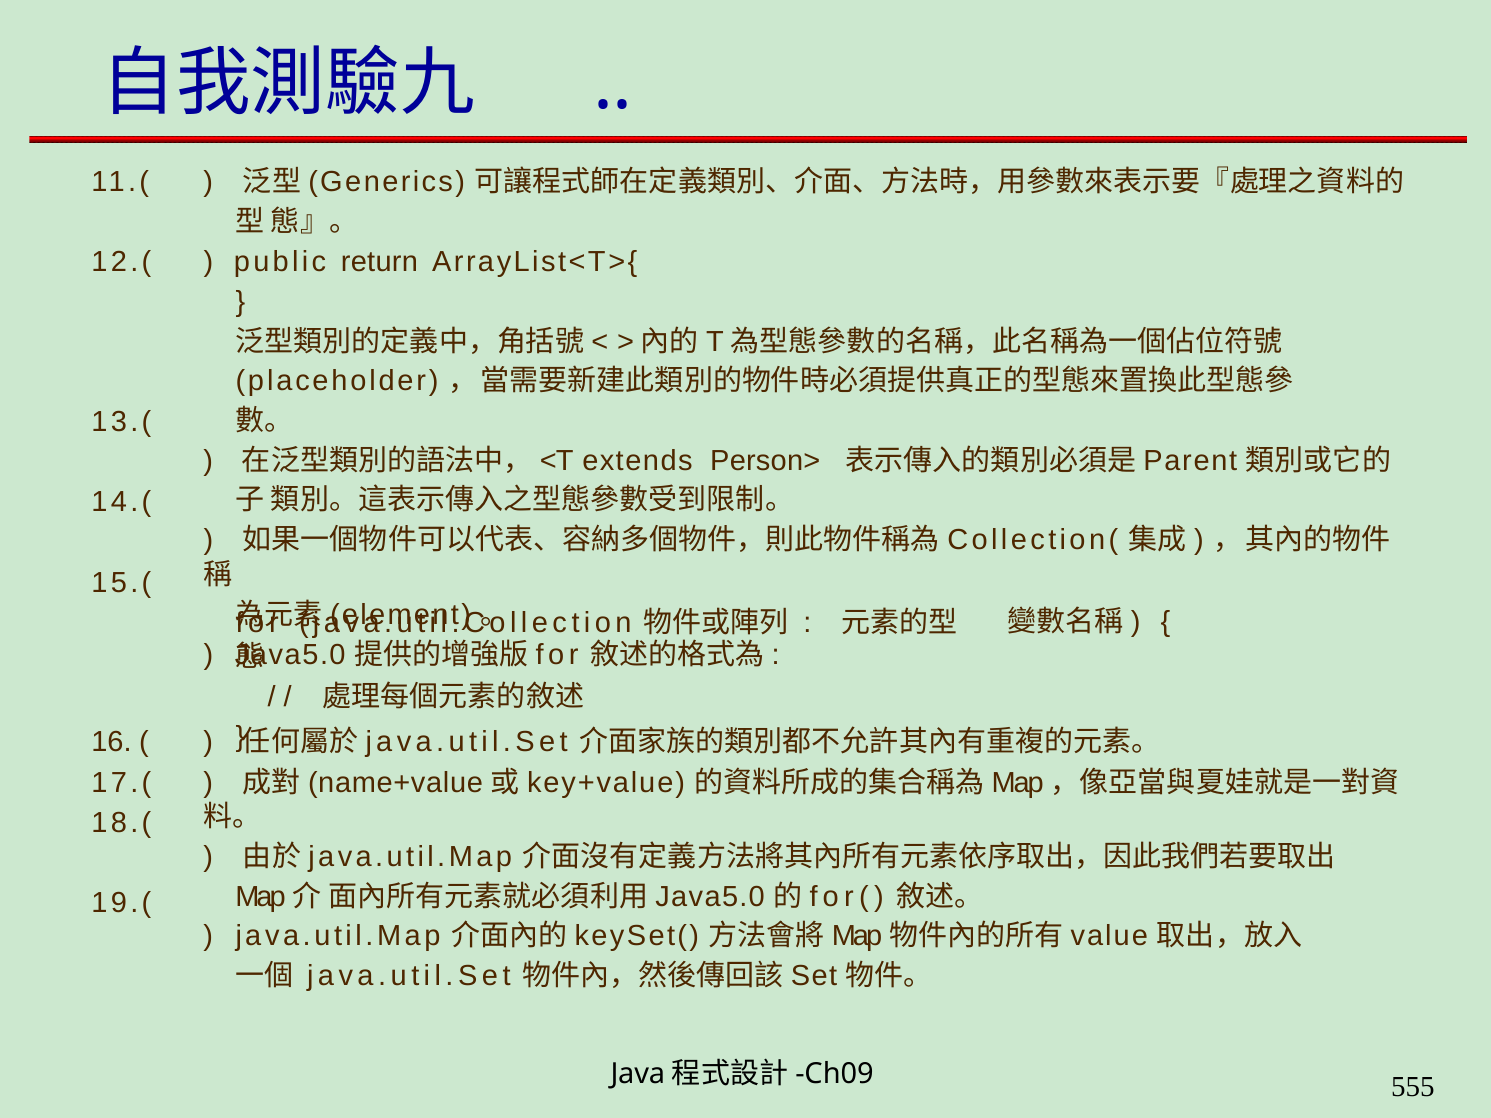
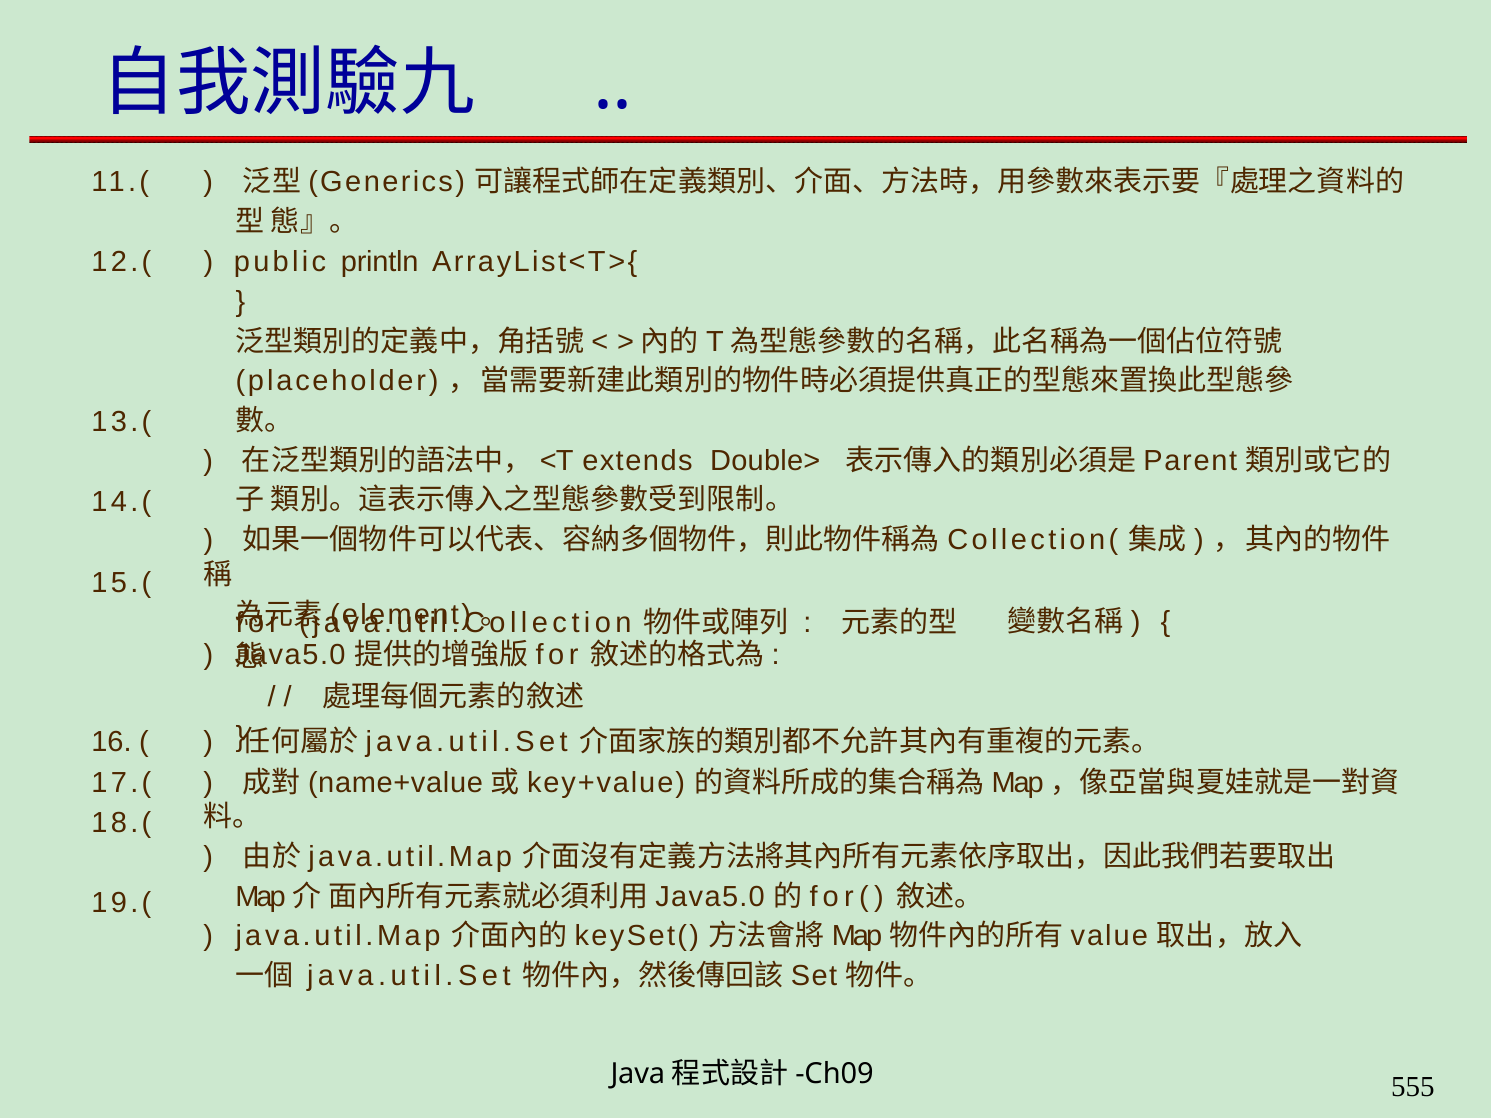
return: return -> println
Person>: Person> -> Double>
